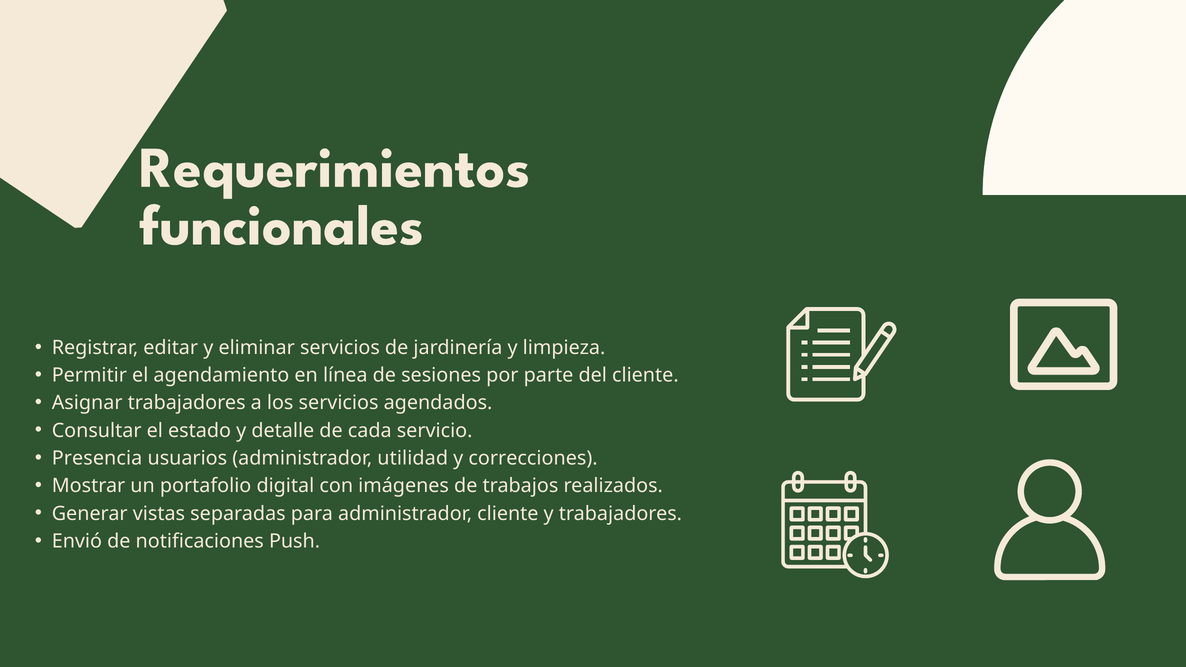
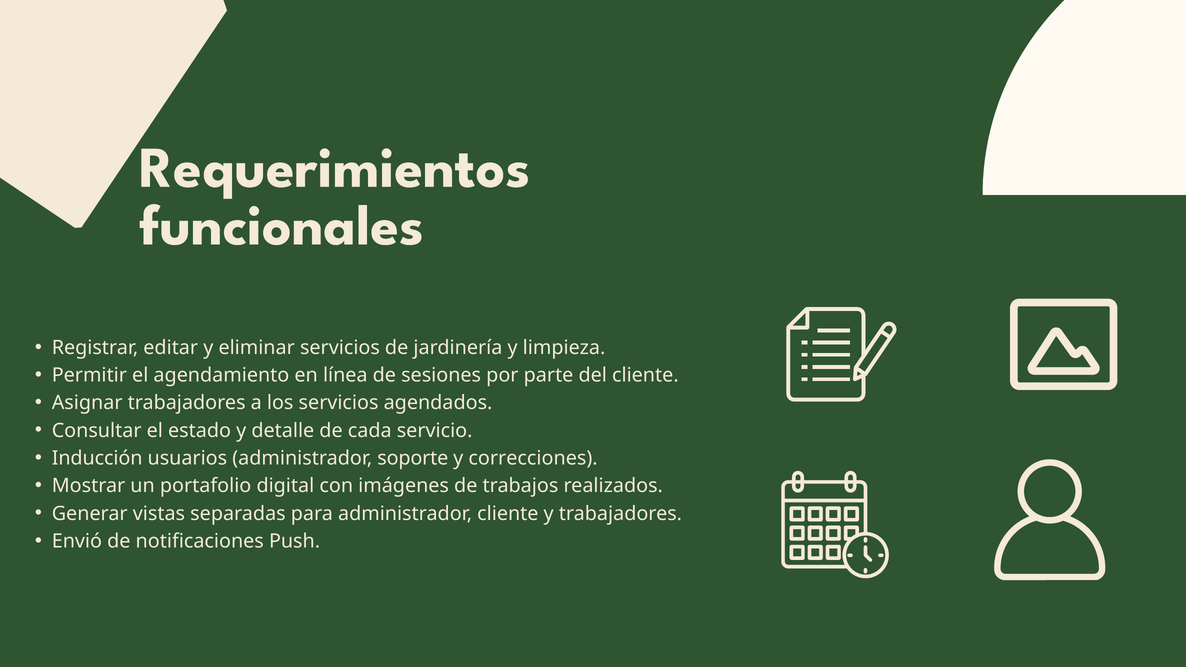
Presencia: Presencia -> Inducción
utilidad: utilidad -> soporte
